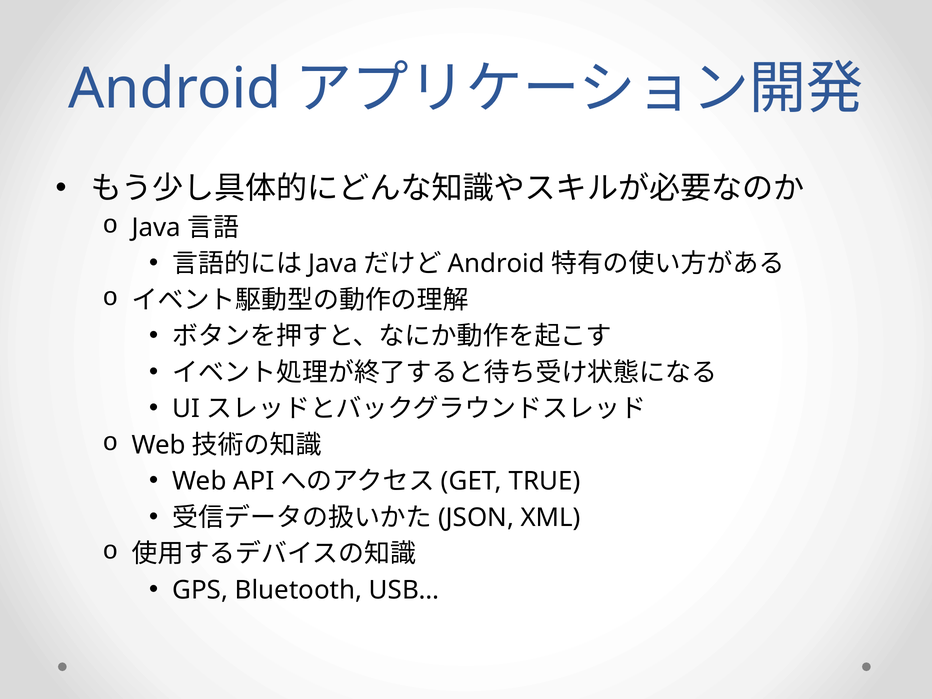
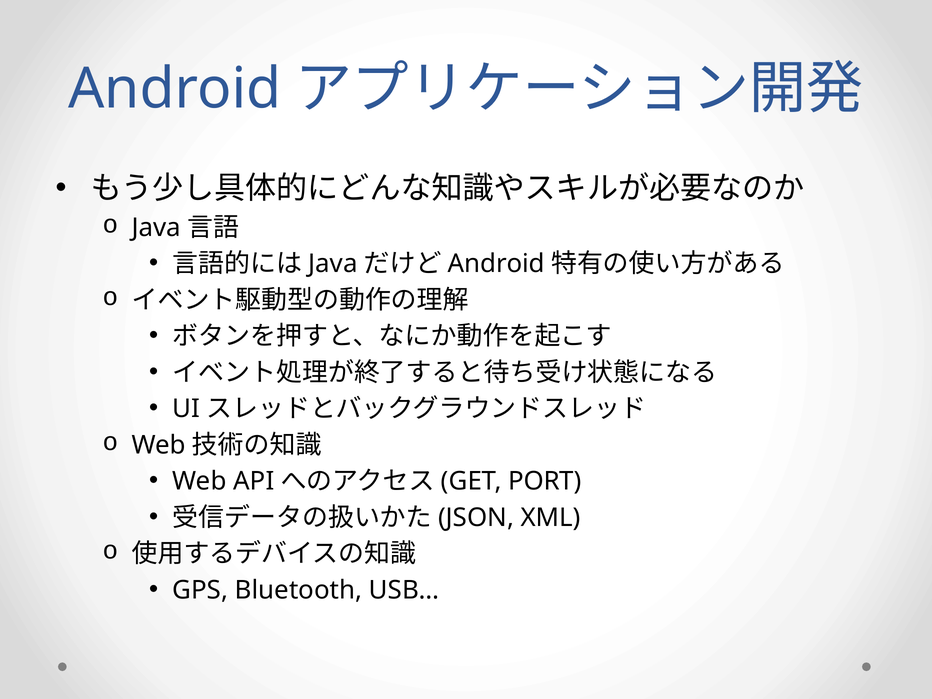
TRUE: TRUE -> PORT
